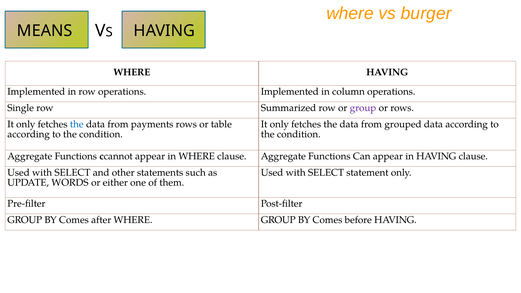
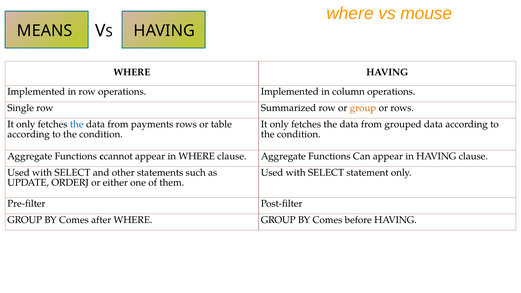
burger: burger -> mouse
group at (363, 108) colour: purple -> orange
WORDS: WORDS -> ORDERJ
